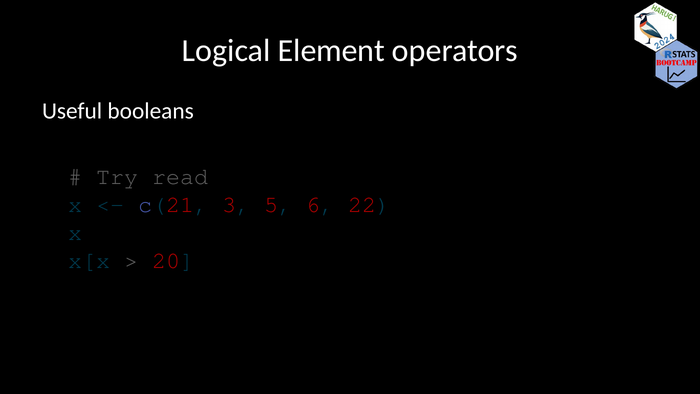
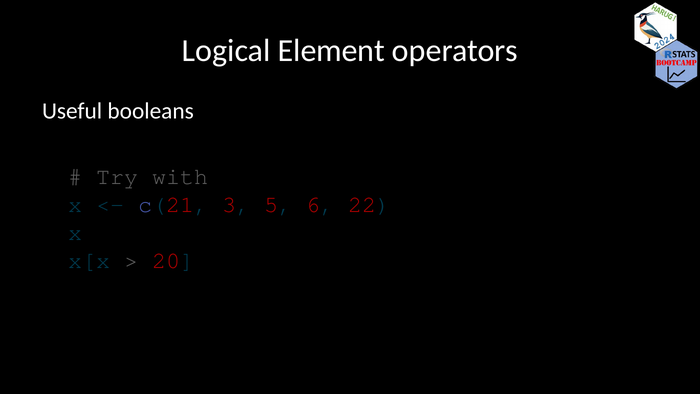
read: read -> with
